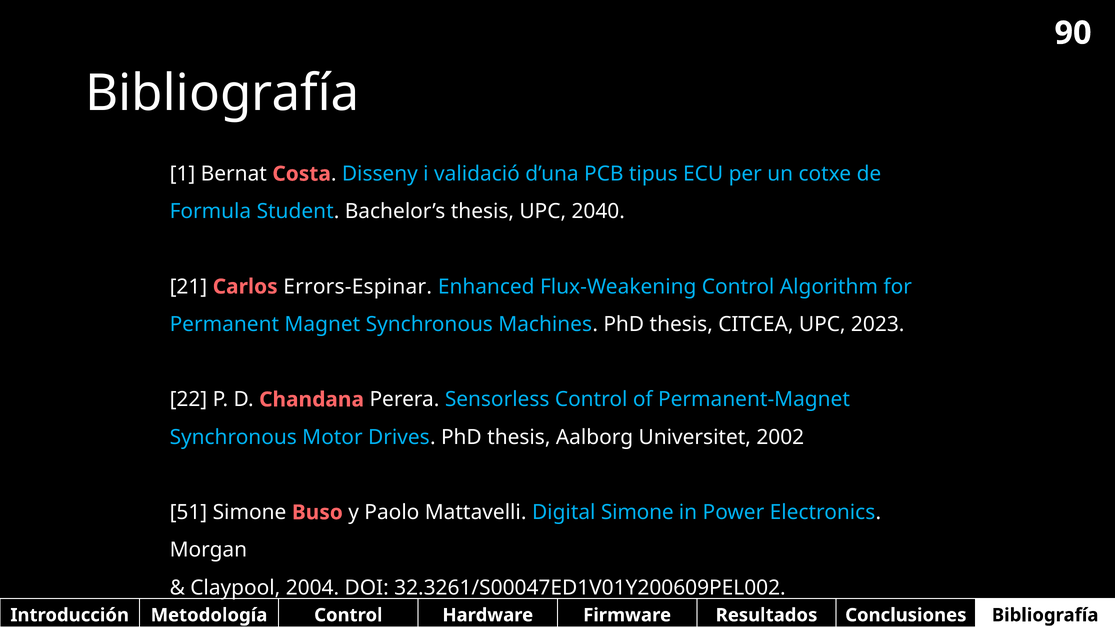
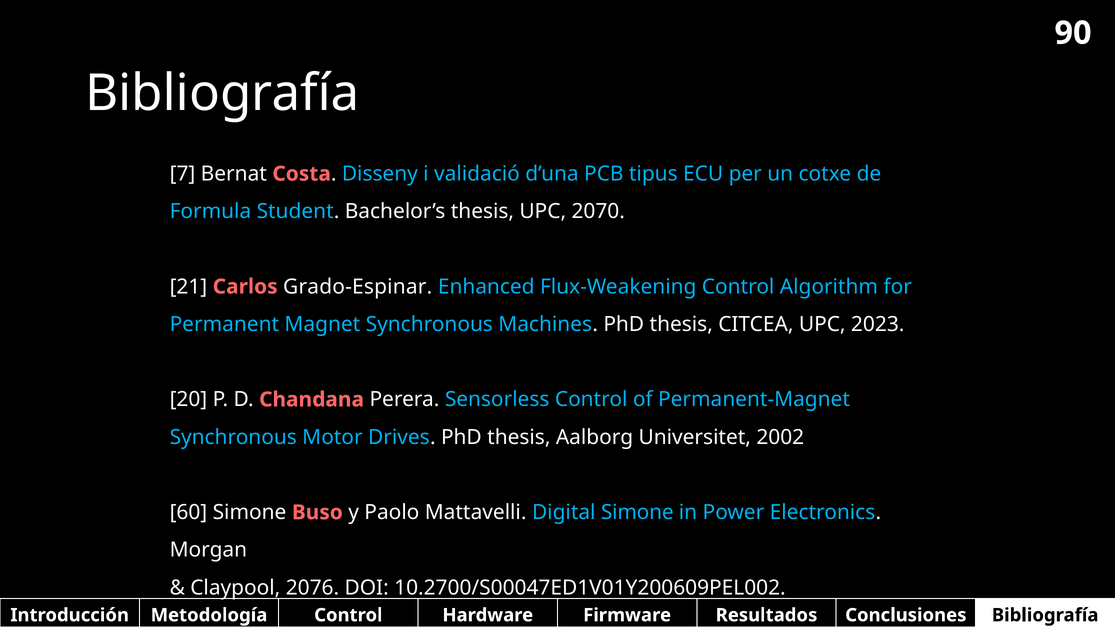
1: 1 -> 7
2040: 2040 -> 2070
Errors-Espinar: Errors-Espinar -> Grado-Espinar
22: 22 -> 20
51: 51 -> 60
2004: 2004 -> 2076
32.3261/S00047ED1V01Y200609PEL002: 32.3261/S00047ED1V01Y200609PEL002 -> 10.2700/S00047ED1V01Y200609PEL002
